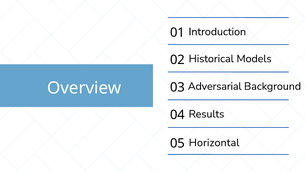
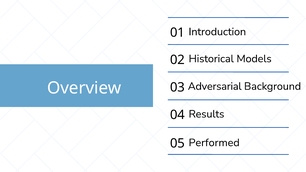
Horizontal: Horizontal -> Performed
